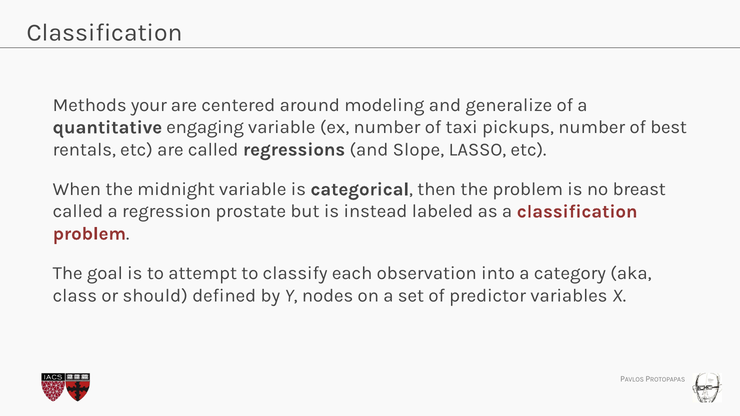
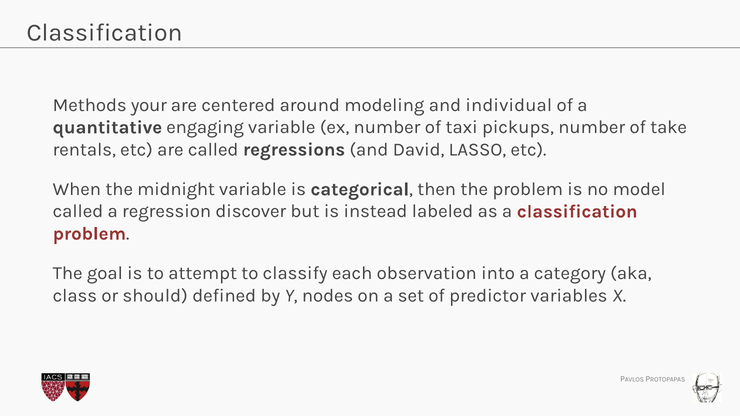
generalize: generalize -> individual
best: best -> take
Slope: Slope -> David
breast: breast -> model
prostate: prostate -> discover
